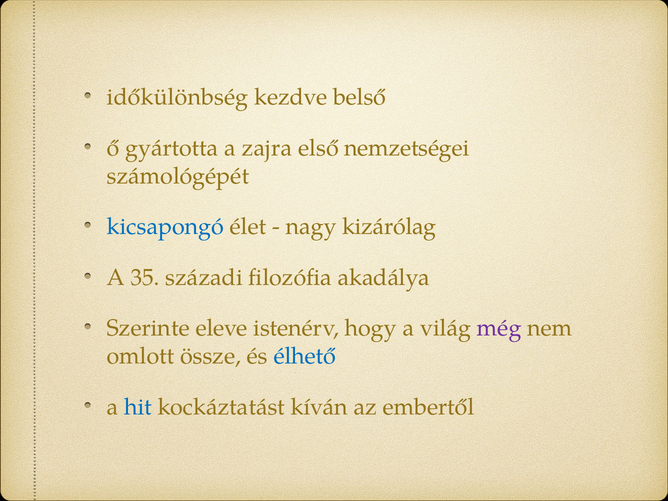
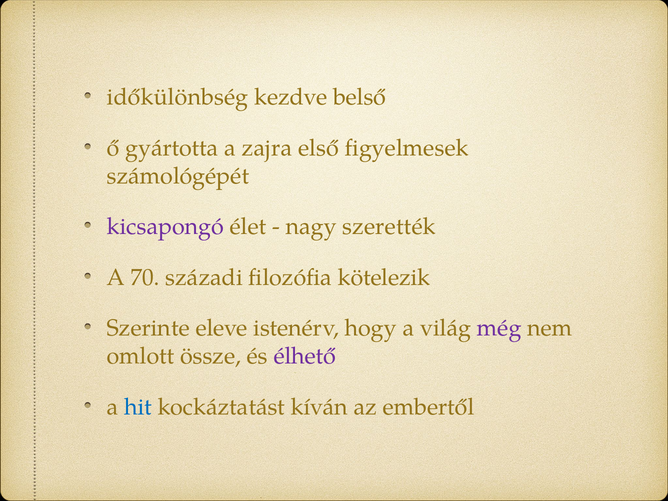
nemzetségei: nemzetségei -> figyelmesek
kicsapongó colour: blue -> purple
kizárólag: kizárólag -> szerették
35: 35 -> 70
akadálya: akadálya -> kötelezik
élhető colour: blue -> purple
